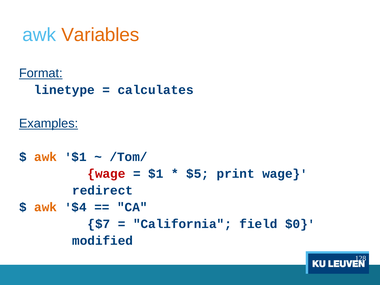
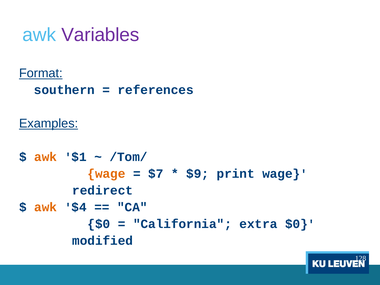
Variables colour: orange -> purple
linetype: linetype -> southern
calculates: calculates -> references
wage at (106, 174) colour: red -> orange
$1 at (156, 174): $1 -> $7
$5: $5 -> $9
$7 at (99, 224): $7 -> $0
field: field -> extra
